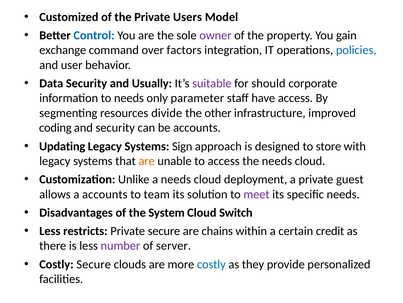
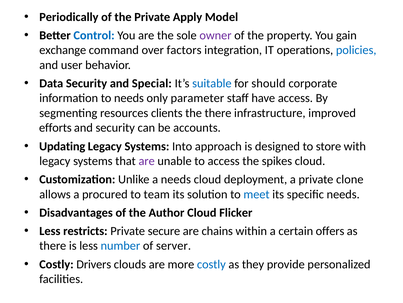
Customized: Customized -> Periodically
Users: Users -> Apply
Usually: Usually -> Special
suitable colour: purple -> blue
divide: divide -> clients
the other: other -> there
coding: coding -> efforts
Sign: Sign -> Into
are at (147, 161) colour: orange -> purple
the needs: needs -> spikes
guest: guest -> clone
a accounts: accounts -> procured
meet colour: purple -> blue
System: System -> Author
Switch: Switch -> Flicker
credit: credit -> offers
number colour: purple -> blue
Costly Secure: Secure -> Drivers
